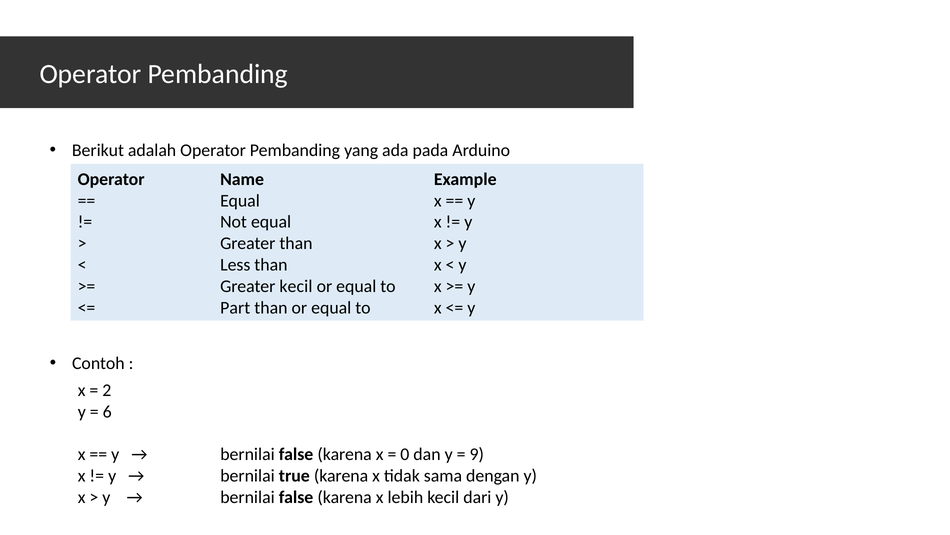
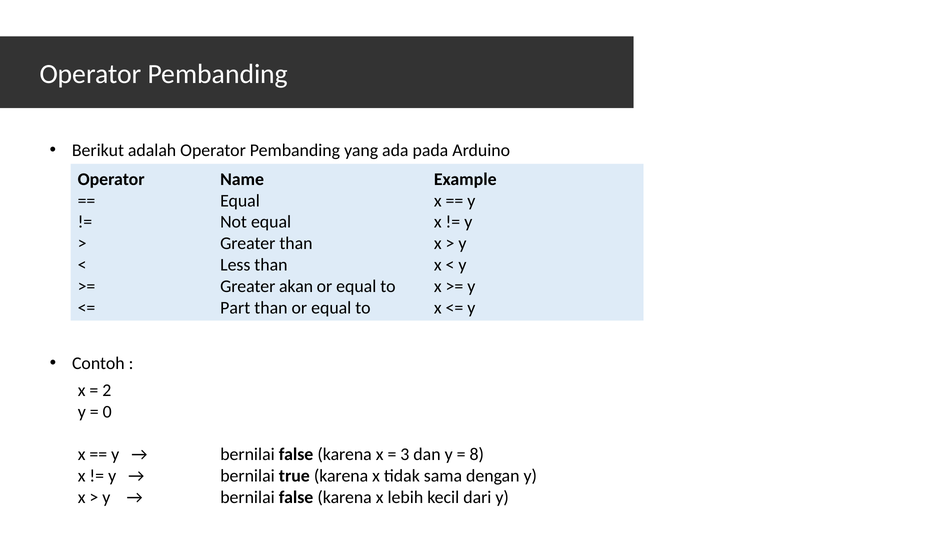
Greater kecil: kecil -> akan
6: 6 -> 0
0: 0 -> 3
9: 9 -> 8
